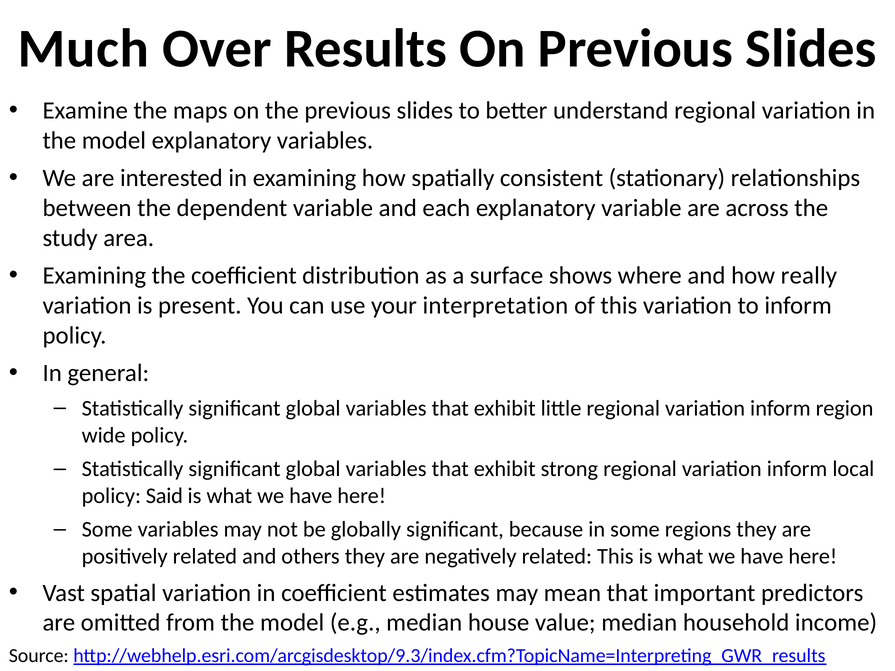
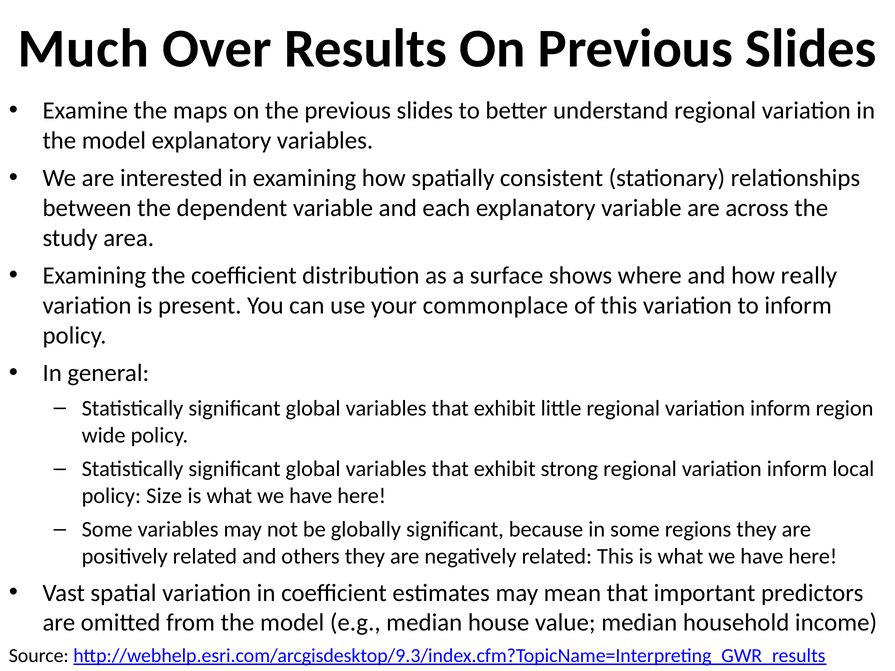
interpretation: interpretation -> commonplace
Said: Said -> Size
